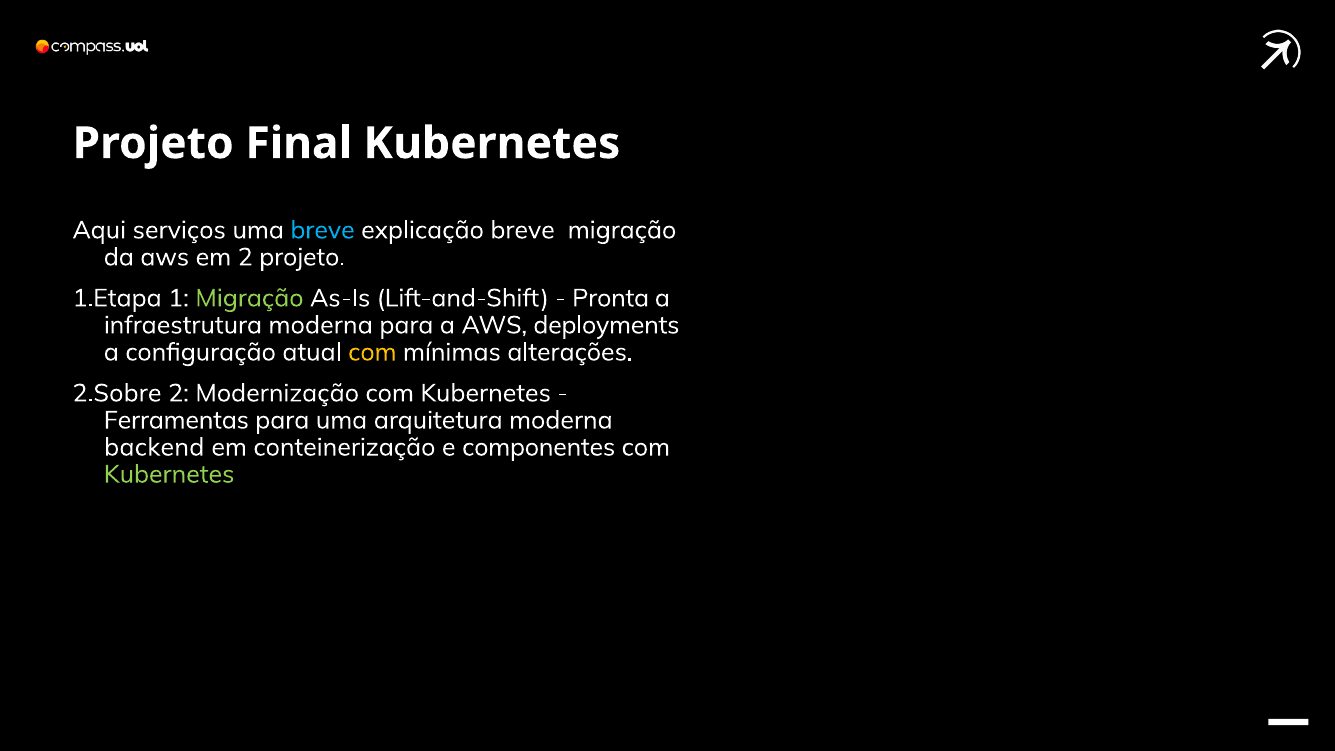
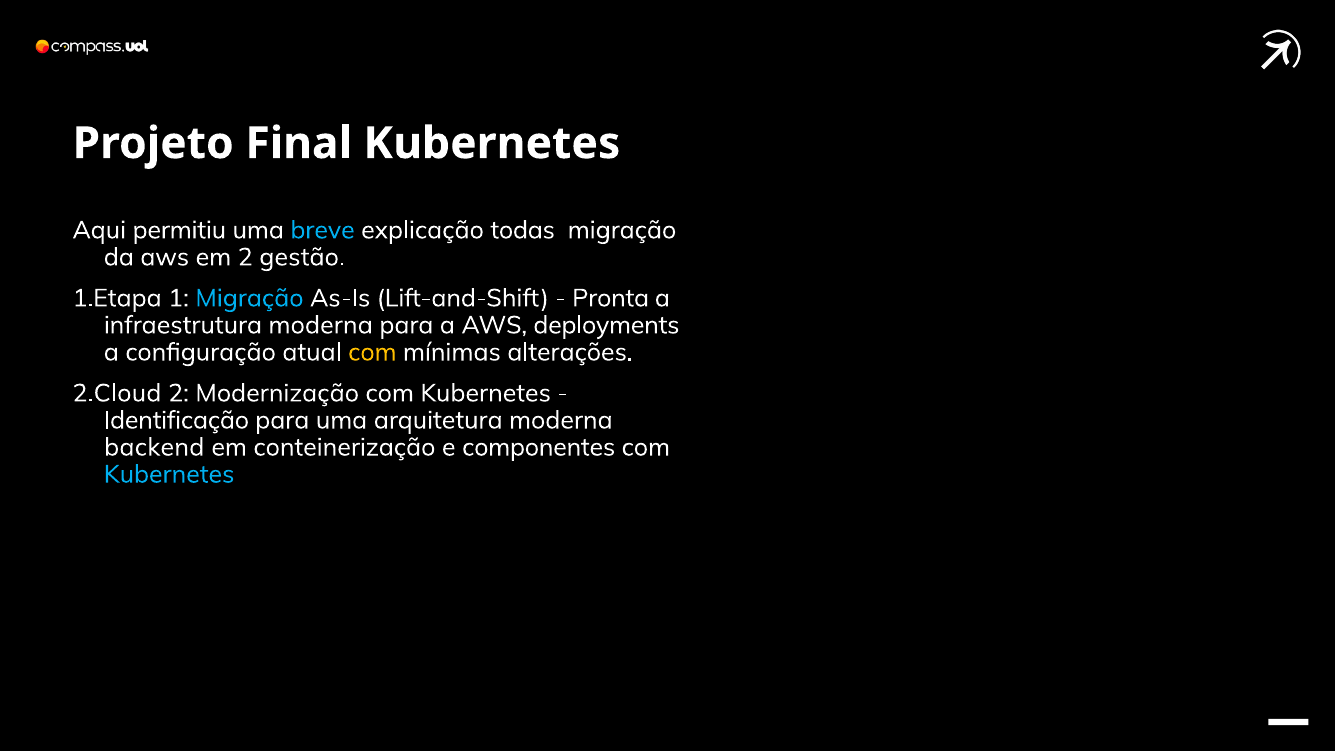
serviços: serviços -> permitiu
explicação breve: breve -> todas
2 projeto: projeto -> gestão
Migração at (249, 298) colour: light green -> light blue
2.Sobre: 2.Sobre -> 2.Cloud
Ferramentas: Ferramentas -> Identificação
Kubernetes at (169, 474) colour: light green -> light blue
